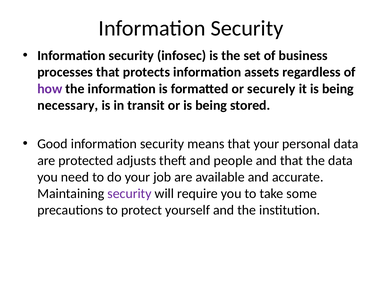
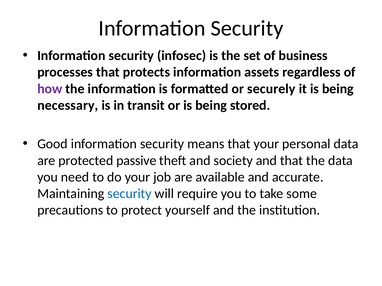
adjusts: adjusts -> passive
people: people -> society
security at (130, 194) colour: purple -> blue
